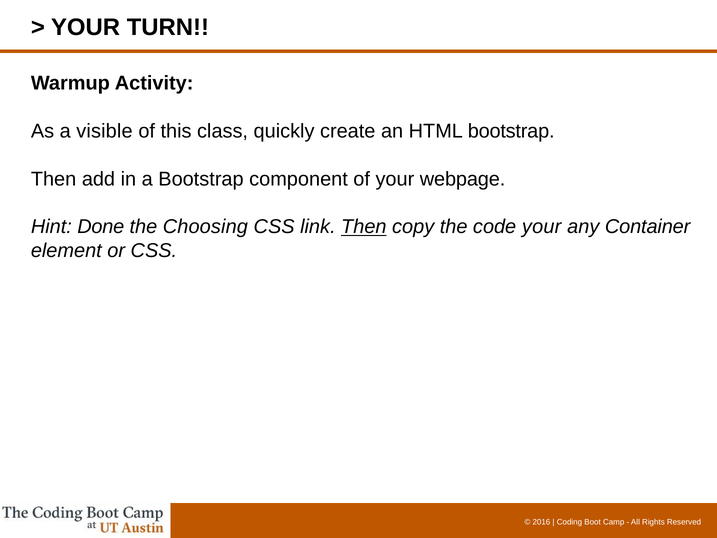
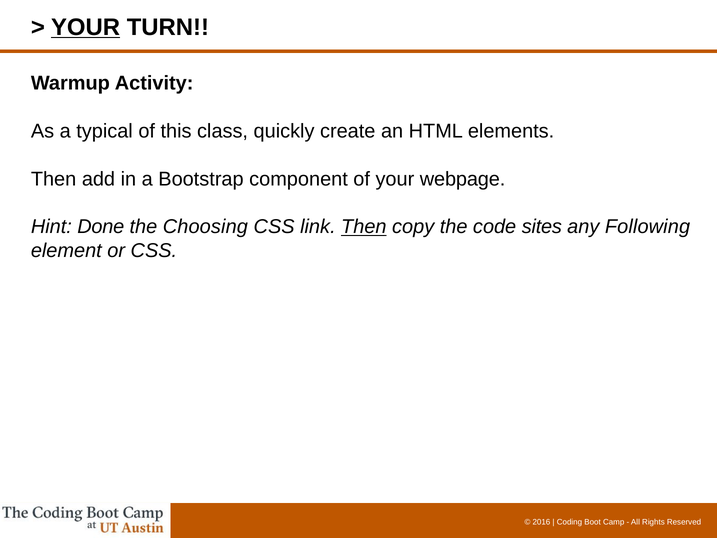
YOUR at (86, 27) underline: none -> present
visible: visible -> typical
HTML bootstrap: bootstrap -> elements
code your: your -> sites
Container: Container -> Following
